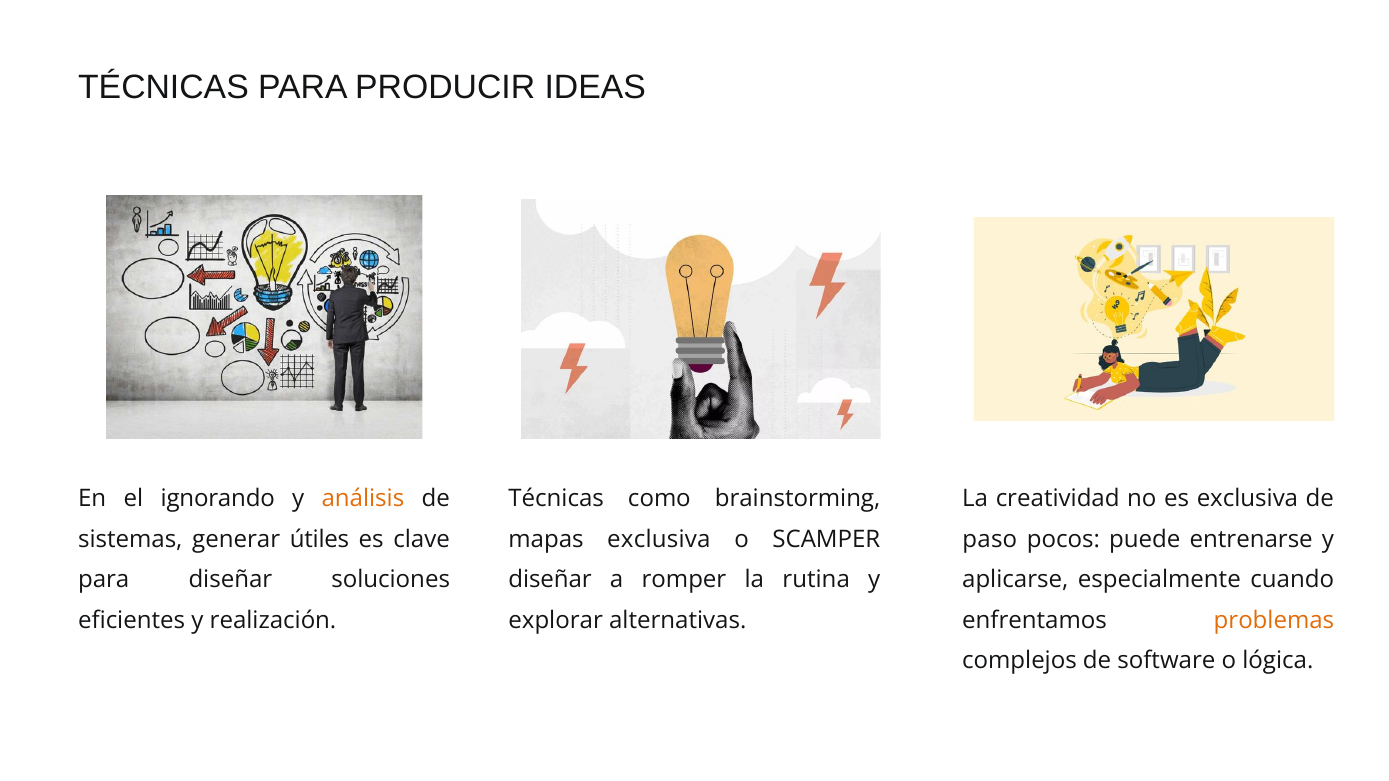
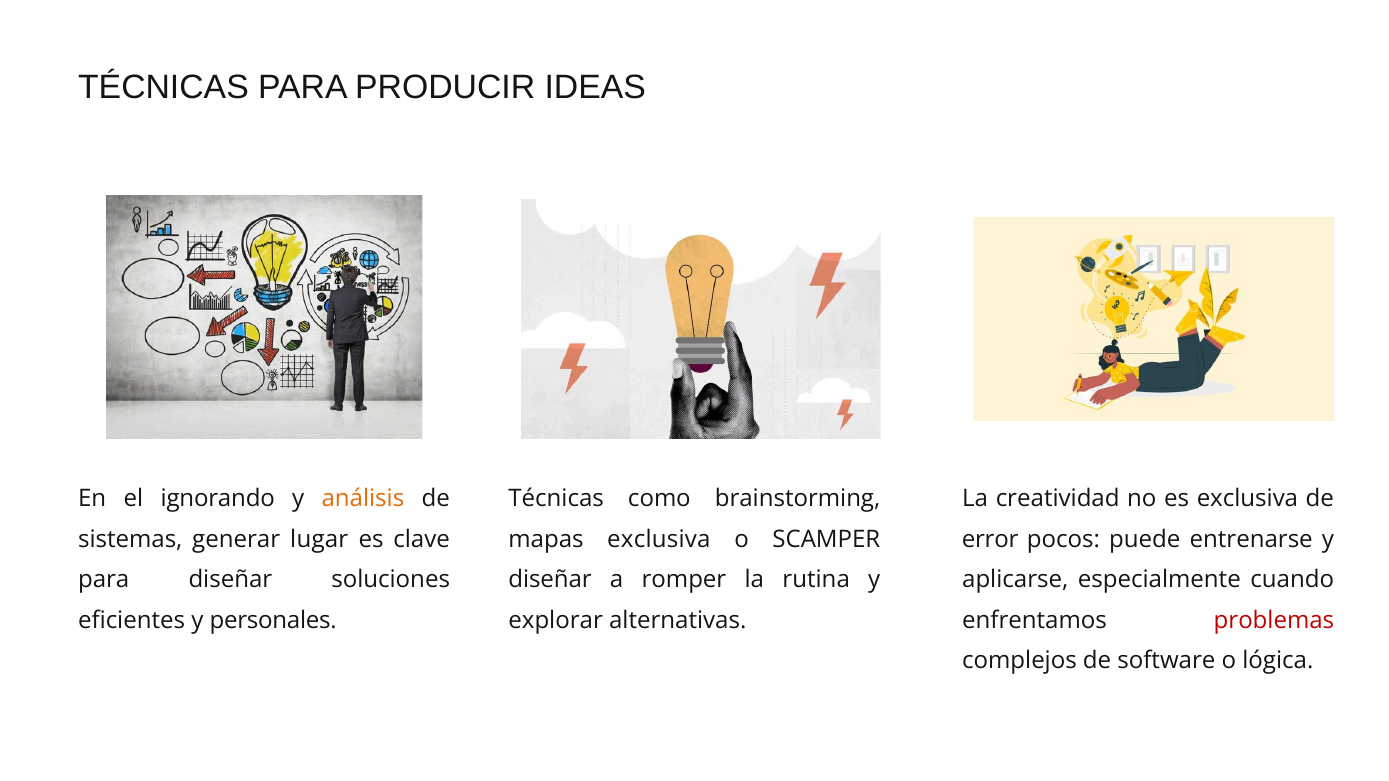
útiles: útiles -> lugar
paso: paso -> error
realización: realización -> personales
problemas colour: orange -> red
